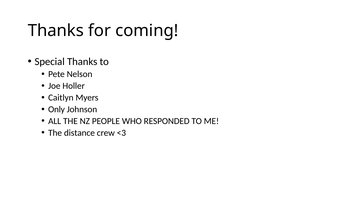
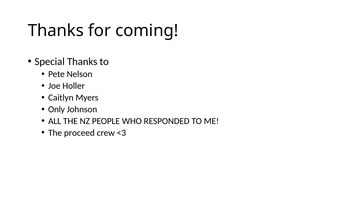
distance: distance -> proceed
